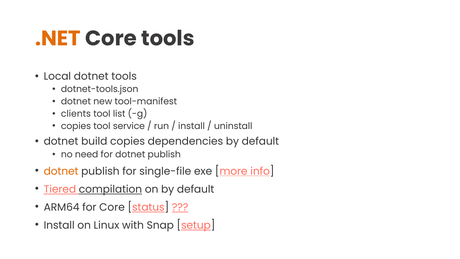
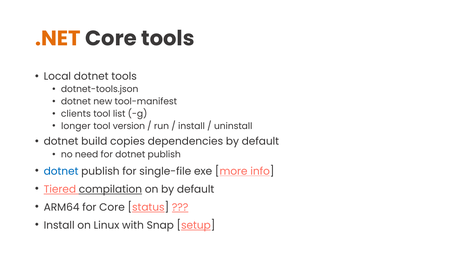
copies at (76, 126): copies -> longer
service: service -> version
dotnet at (61, 171) colour: orange -> blue
